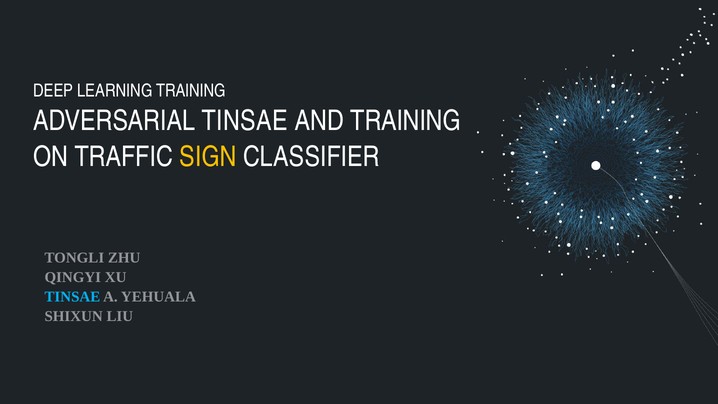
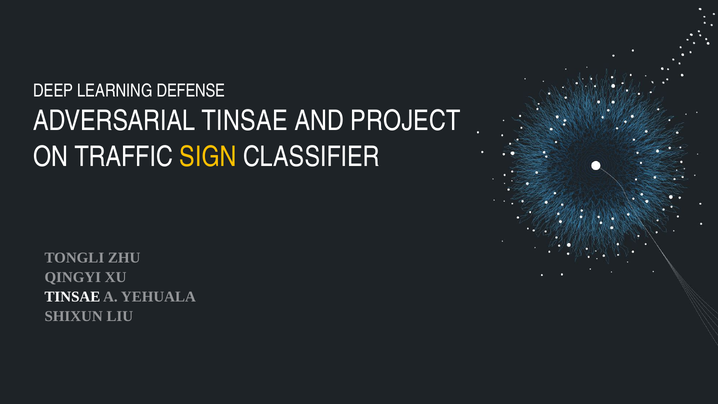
LEARNING TRAINING: TRAINING -> DEFENSE
AND TRAINING: TRAINING -> PROJECT
TINSAE at (72, 297) colour: light blue -> white
